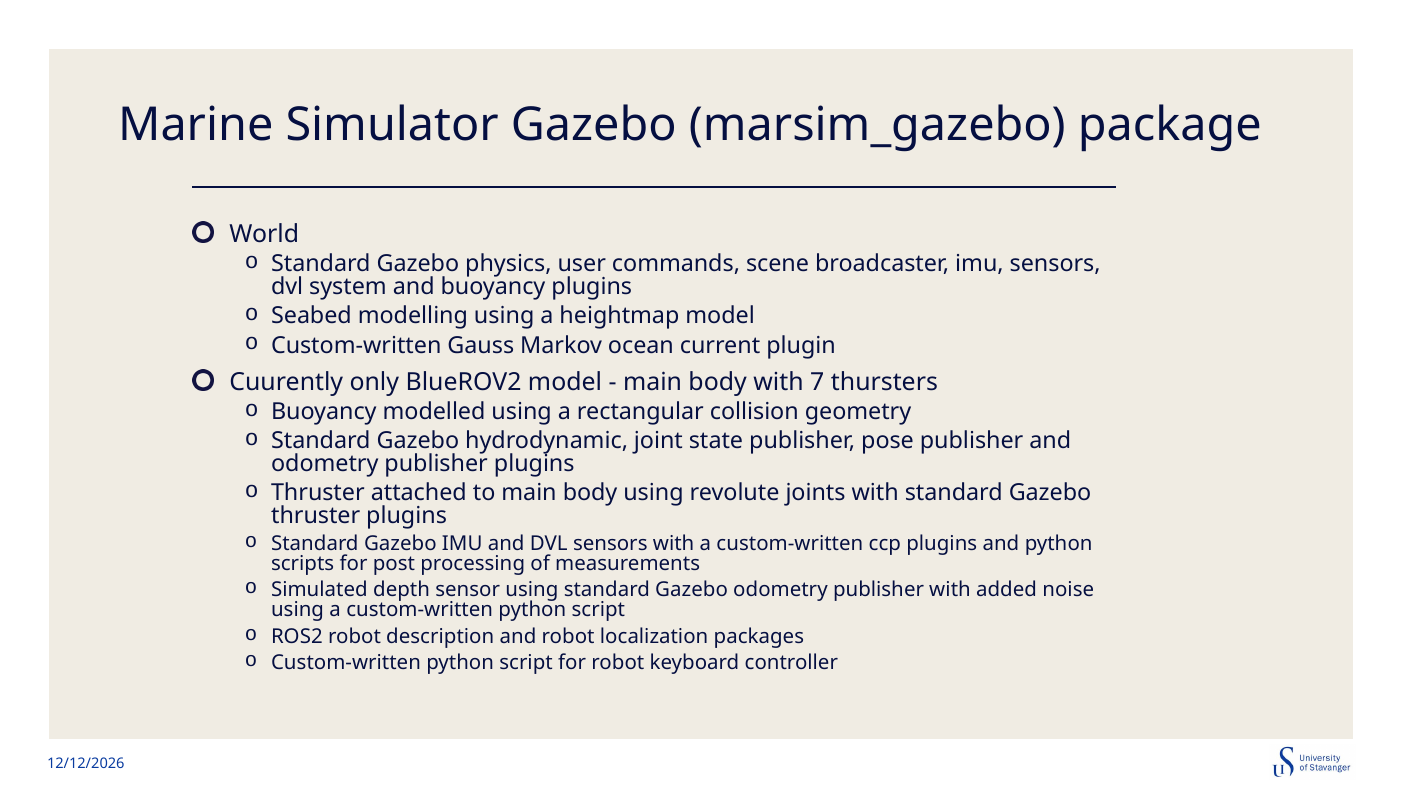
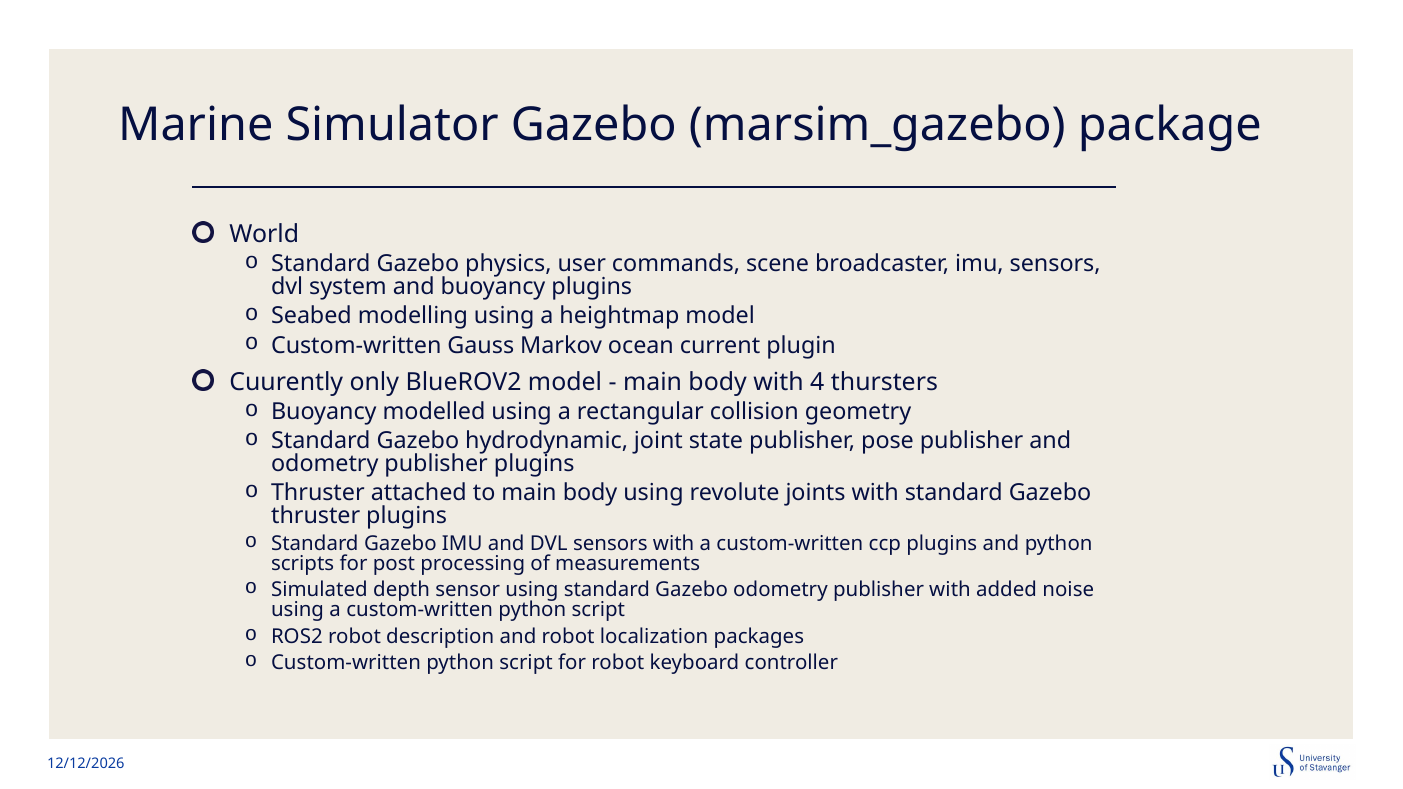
7: 7 -> 4
